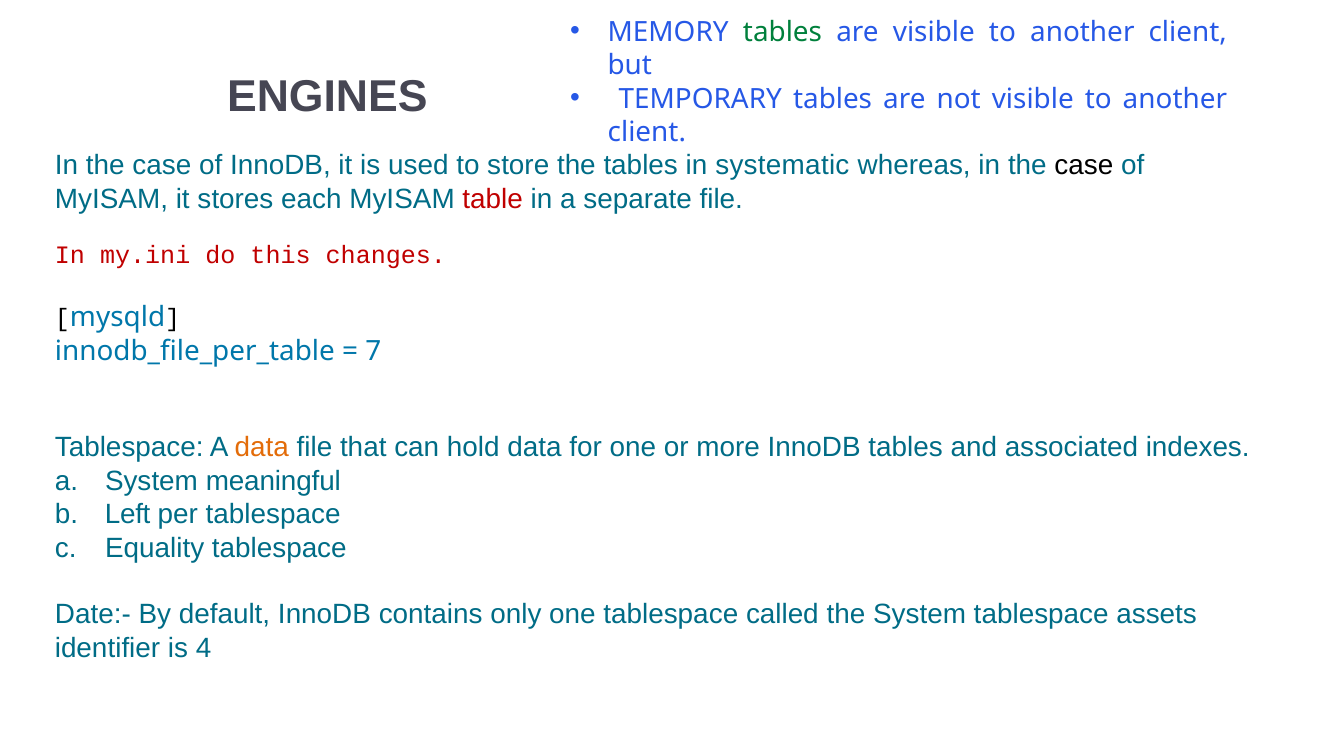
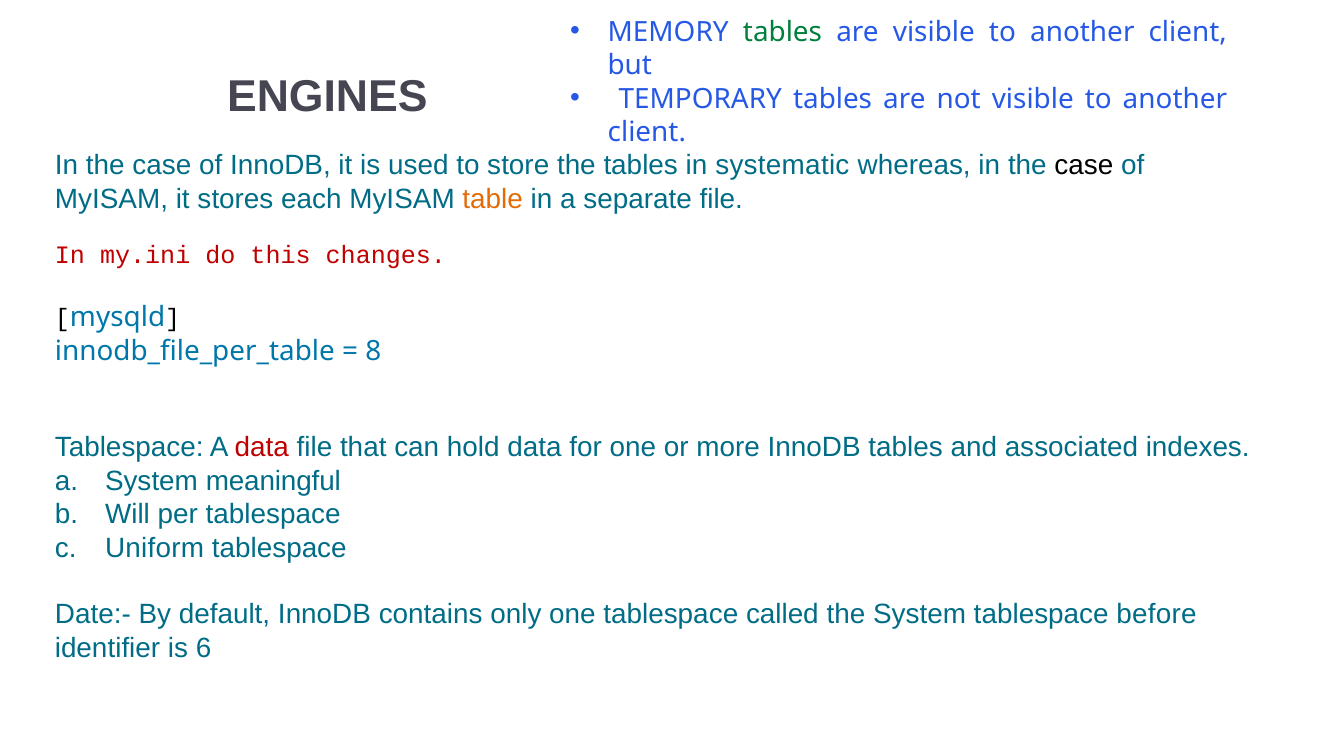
table colour: red -> orange
7: 7 -> 8
data at (262, 448) colour: orange -> red
Left: Left -> Will
Equality: Equality -> Uniform
assets: assets -> before
4: 4 -> 6
